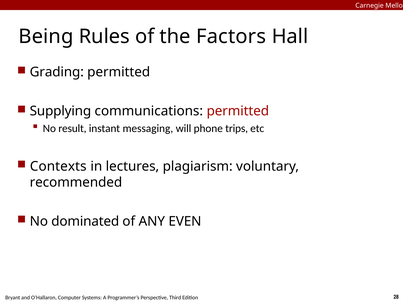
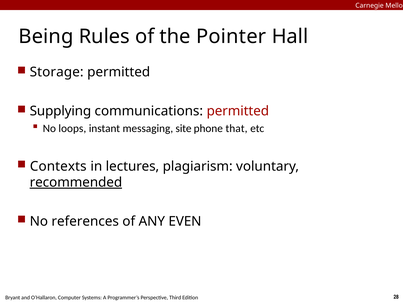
Factors: Factors -> Pointer
Grading: Grading -> Storage
result: result -> loops
will: will -> site
trips: trips -> that
recommended underline: none -> present
dominated: dominated -> references
